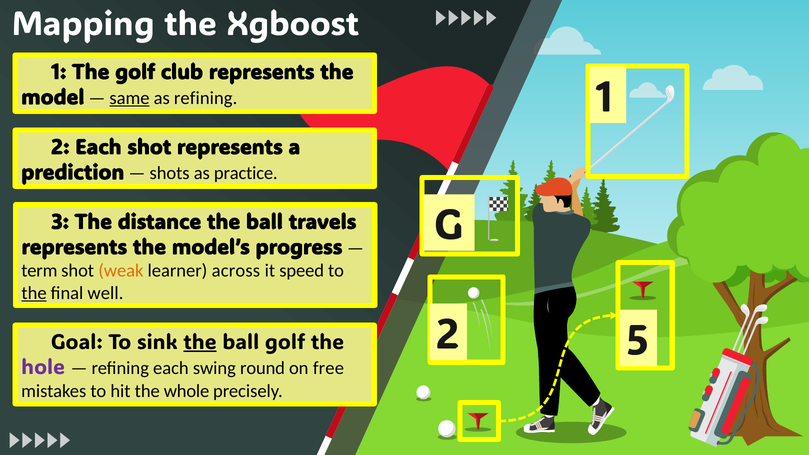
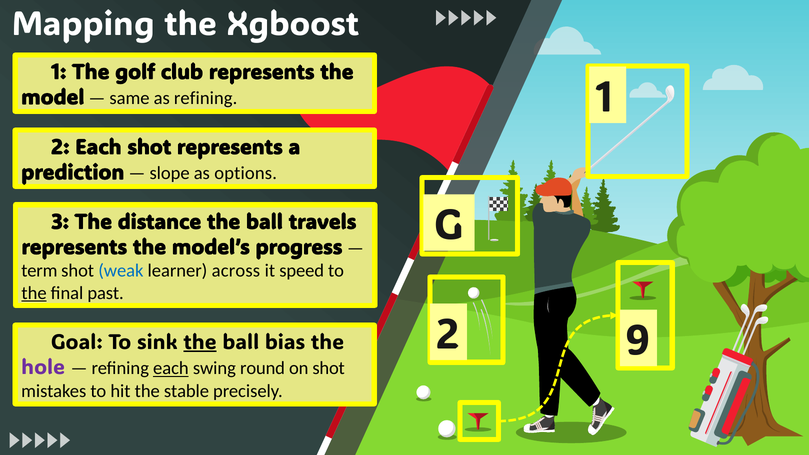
same underline: present -> none
shots: shots -> slope
practice: practice -> options
weak colour: orange -> blue
well: well -> past
5: 5 -> 9
ball golf: golf -> bias
each at (171, 368) underline: none -> present
on free: free -> shot
whole: whole -> stable
